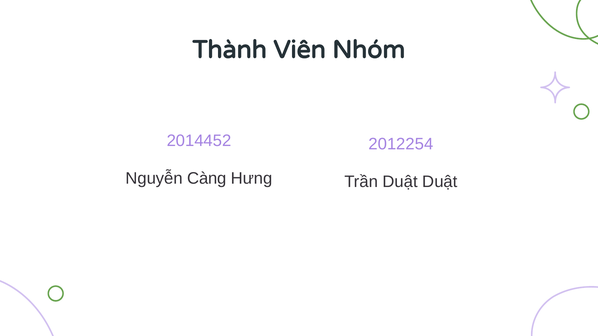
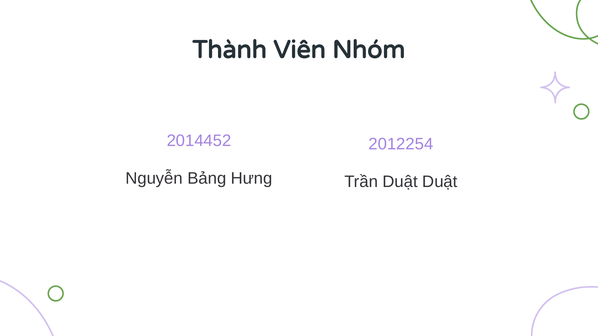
Càng: Càng -> Bảng
